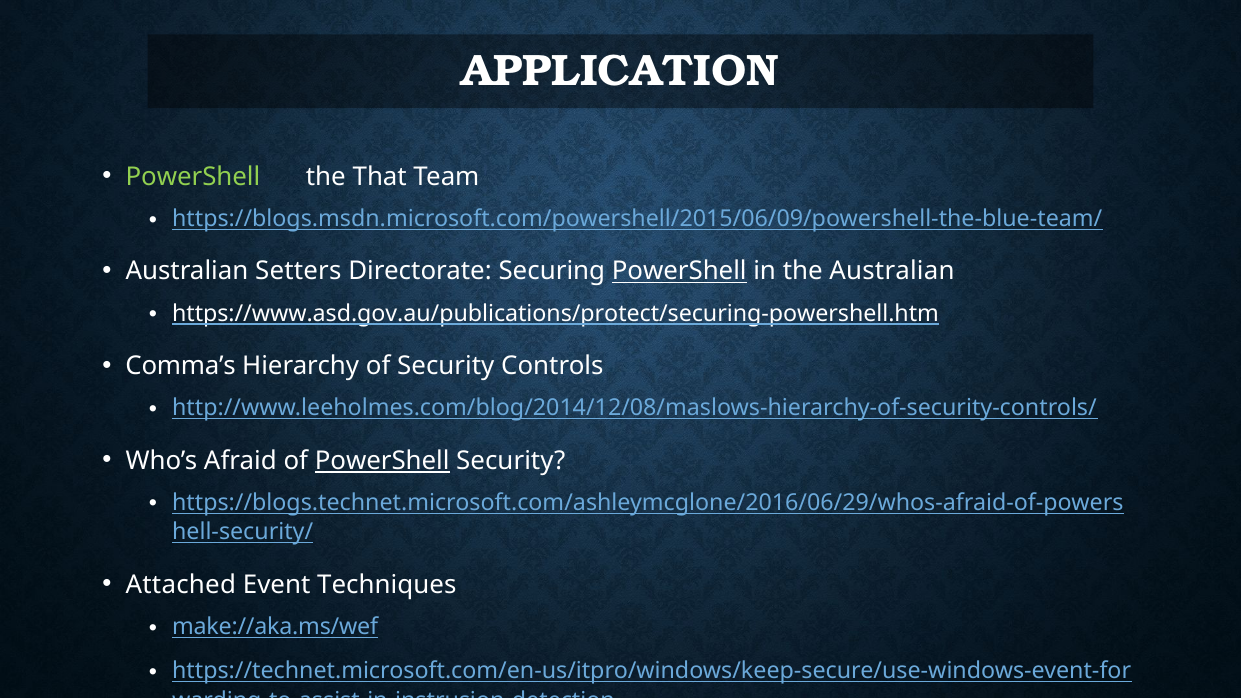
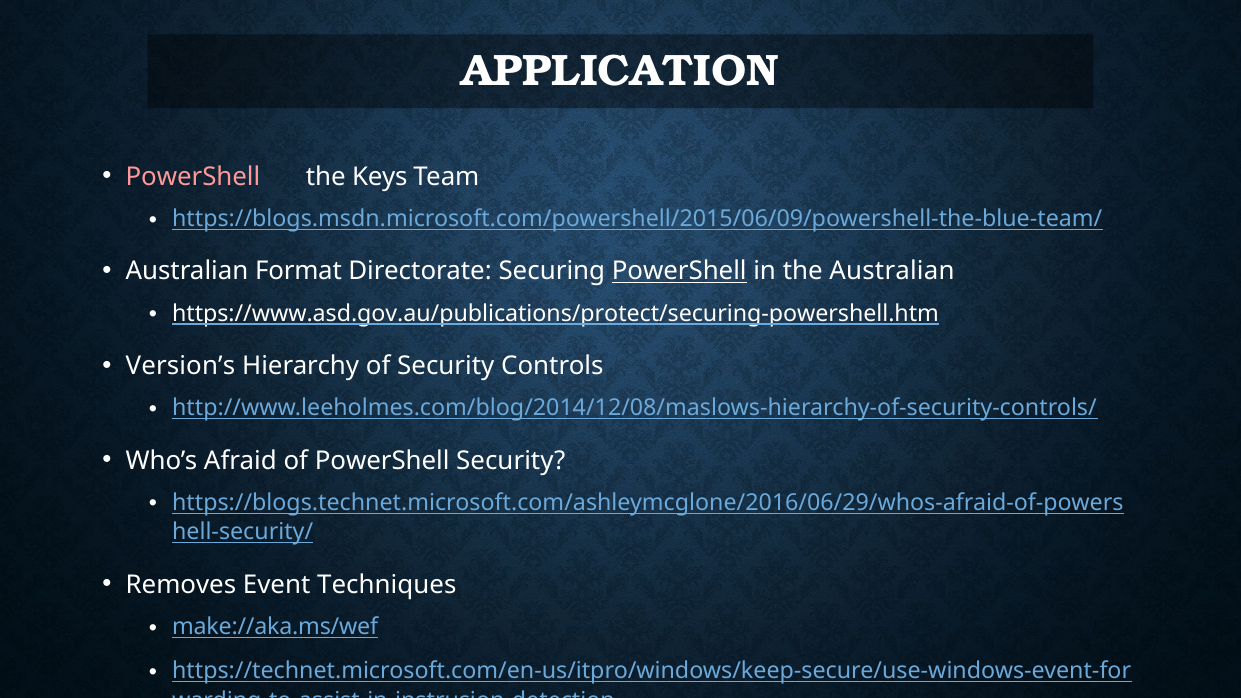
PowerShell at (193, 177) colour: light green -> pink
That: That -> Keys
Setters: Setters -> Format
Comma’s: Comma’s -> Version’s
PowerShell at (382, 461) underline: present -> none
Attached: Attached -> Removes
